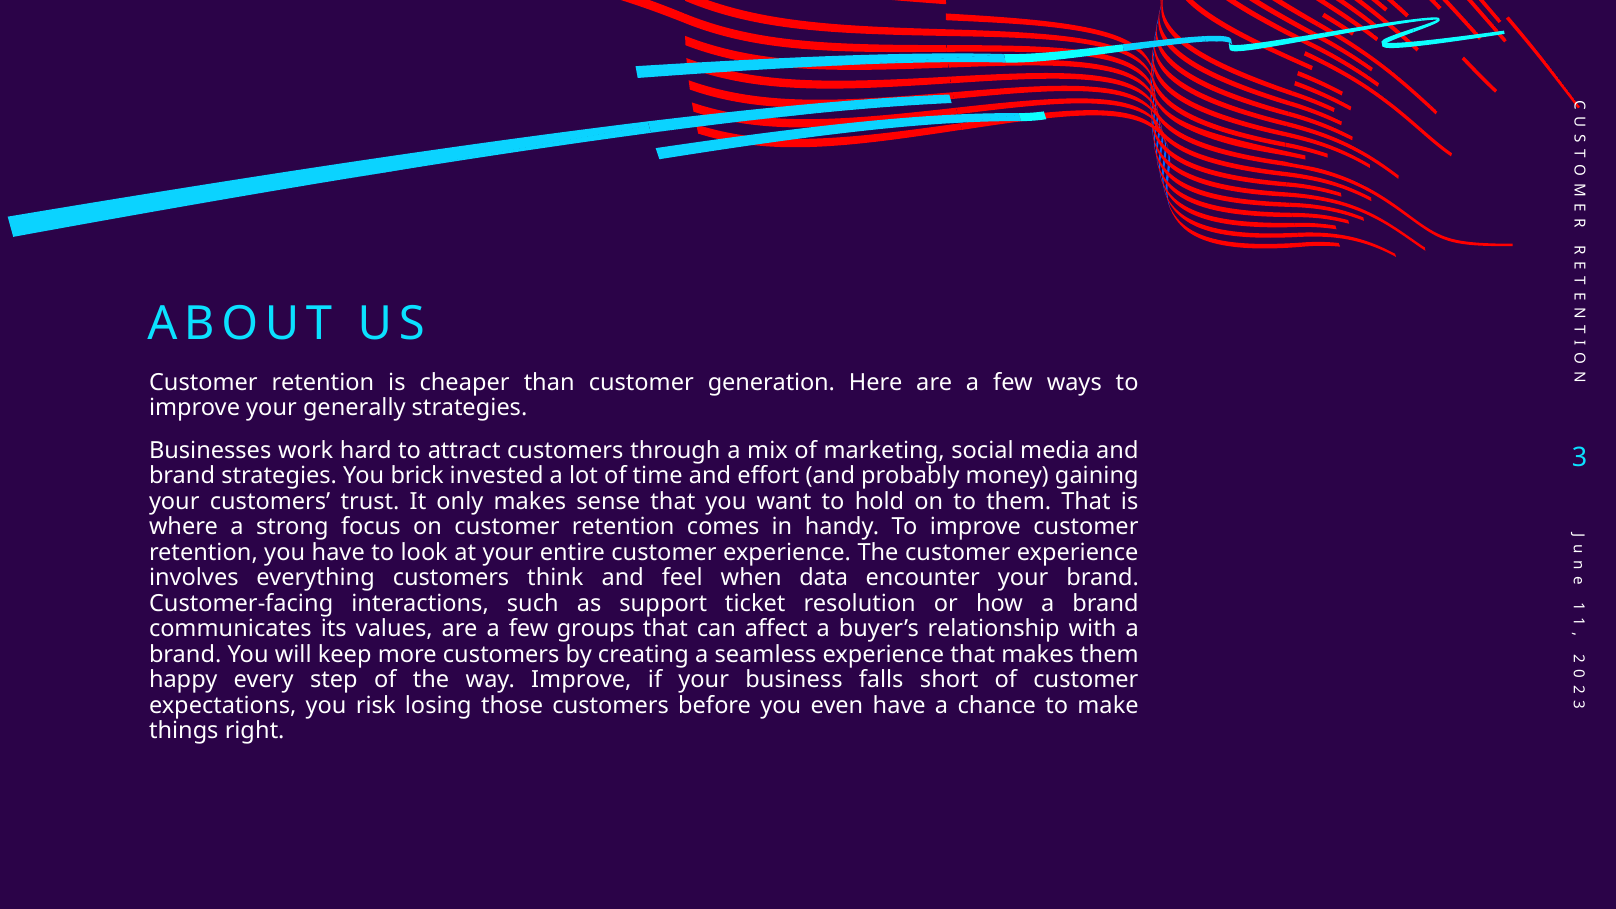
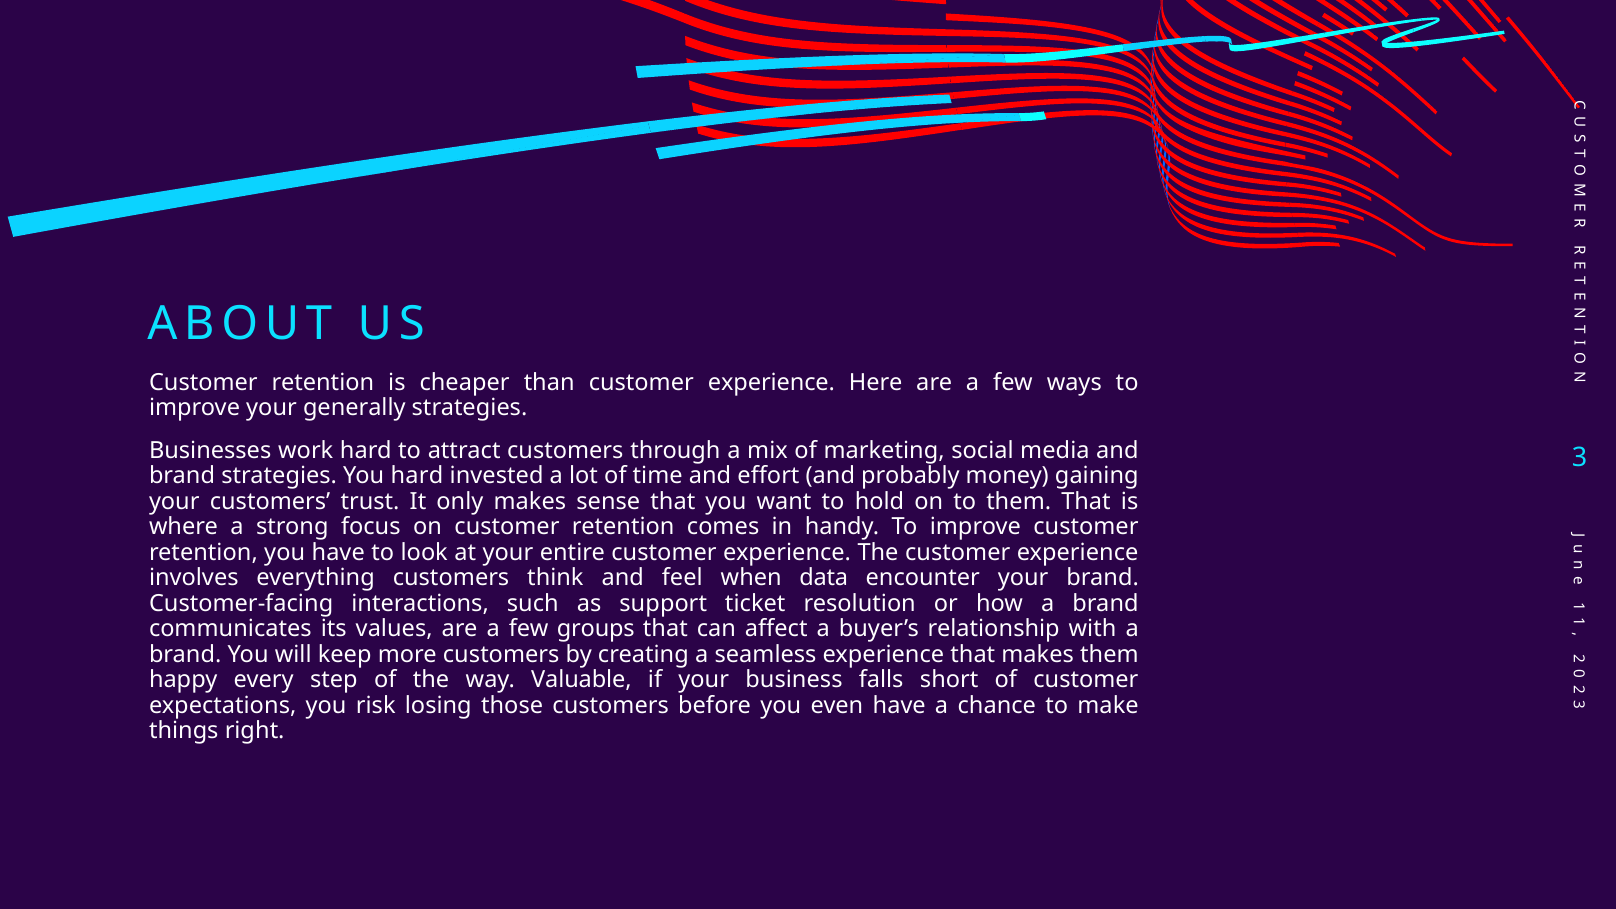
than customer generation: generation -> experience
You brick: brick -> hard
way Improve: Improve -> Valuable
